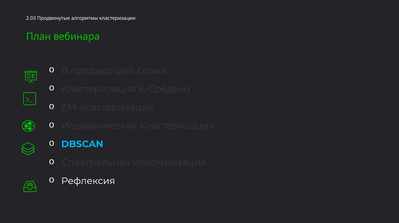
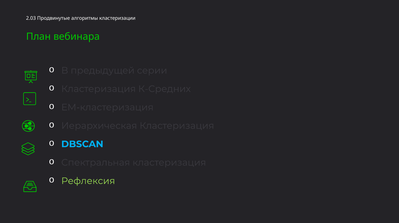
Рефлексия colour: white -> light green
